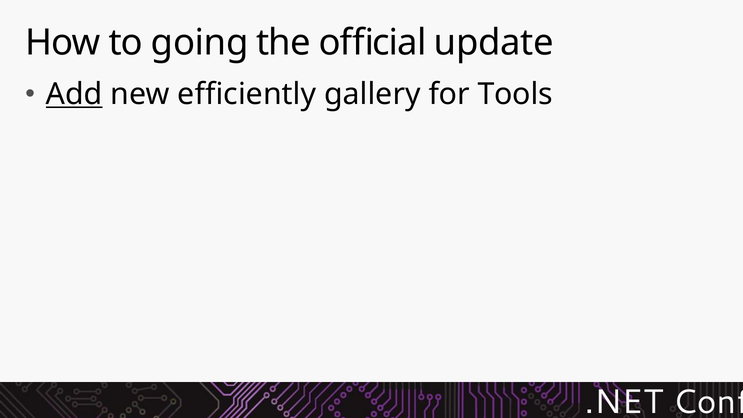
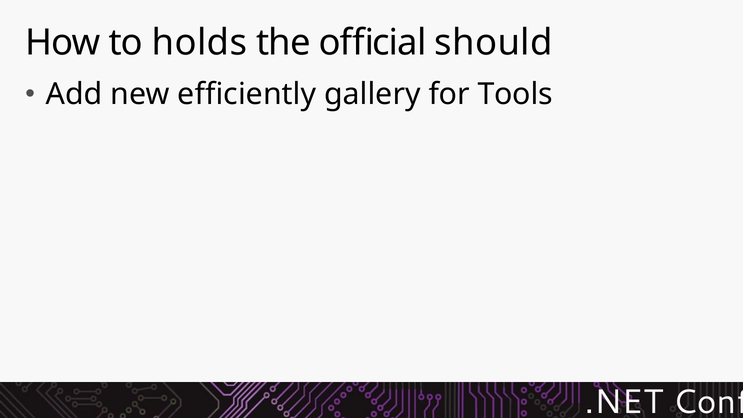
going: going -> holds
update: update -> should
Add underline: present -> none
